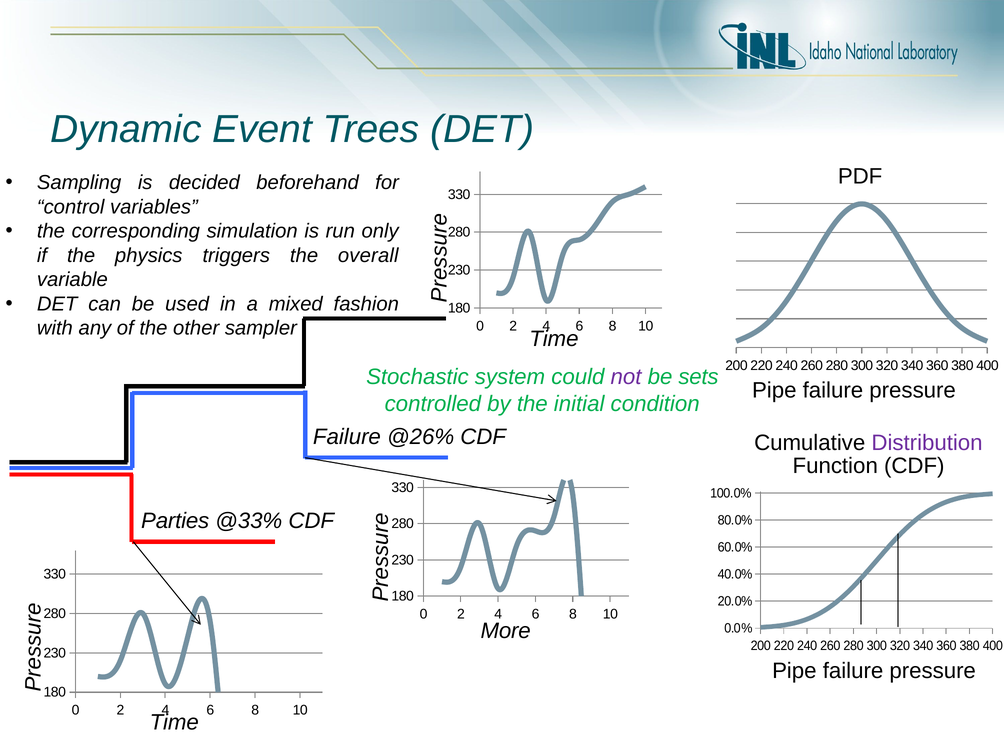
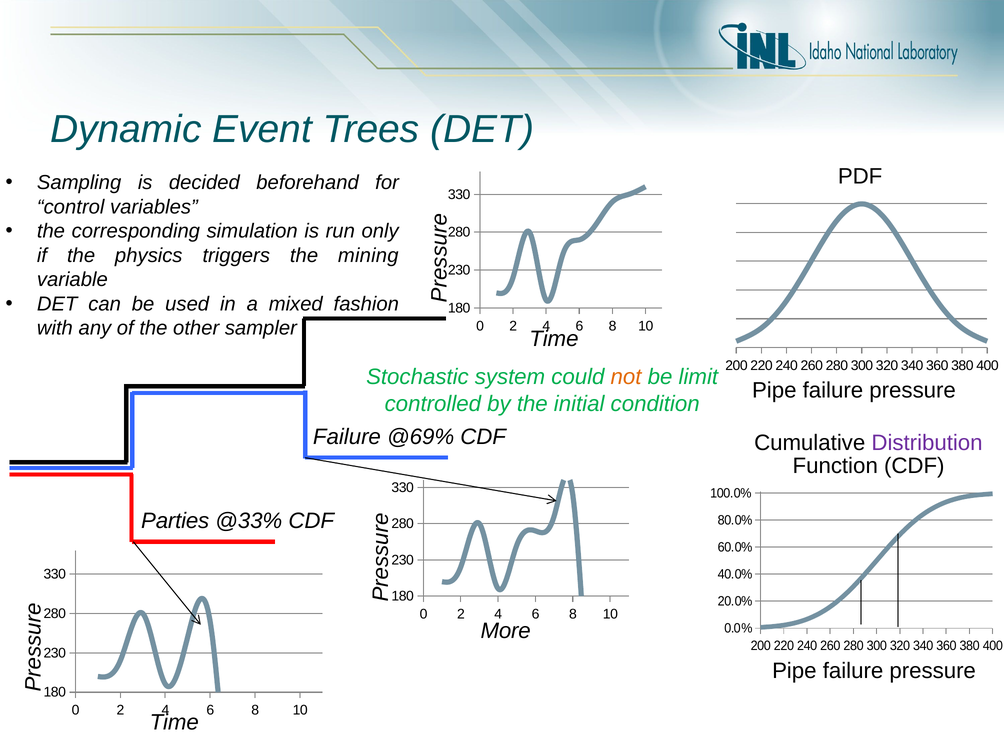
overall: overall -> mining
not colour: purple -> orange
sets: sets -> limit
@26%: @26% -> @69%
